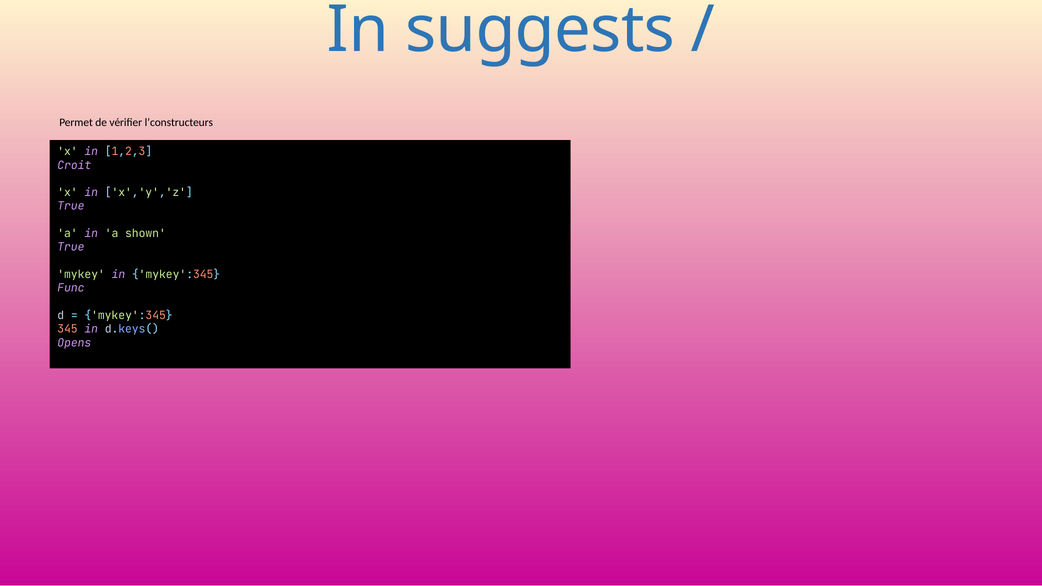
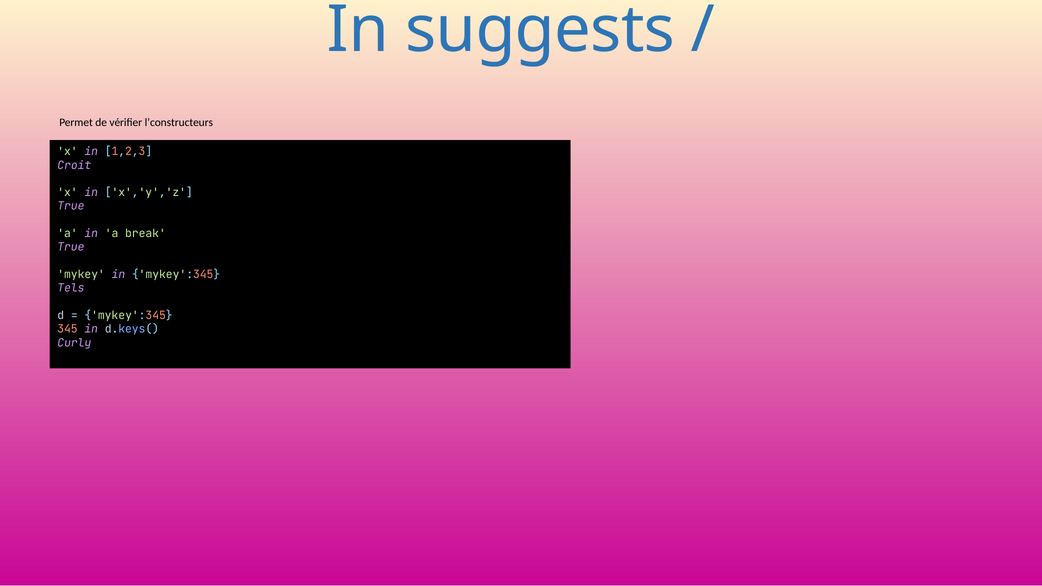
shown: shown -> break
Func: Func -> Tels
Opens: Opens -> Curly
